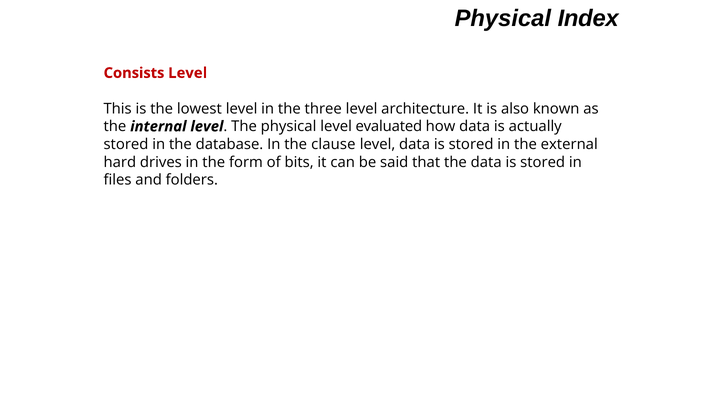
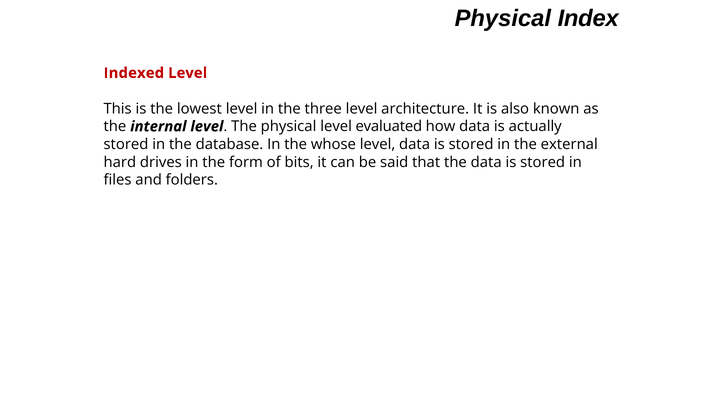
Consists: Consists -> Indexed
clause: clause -> whose
